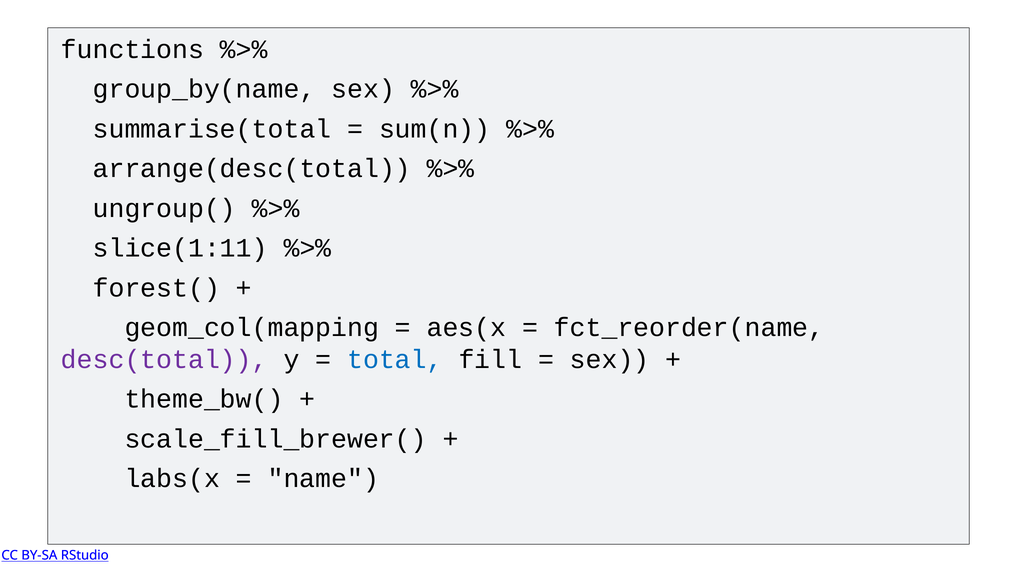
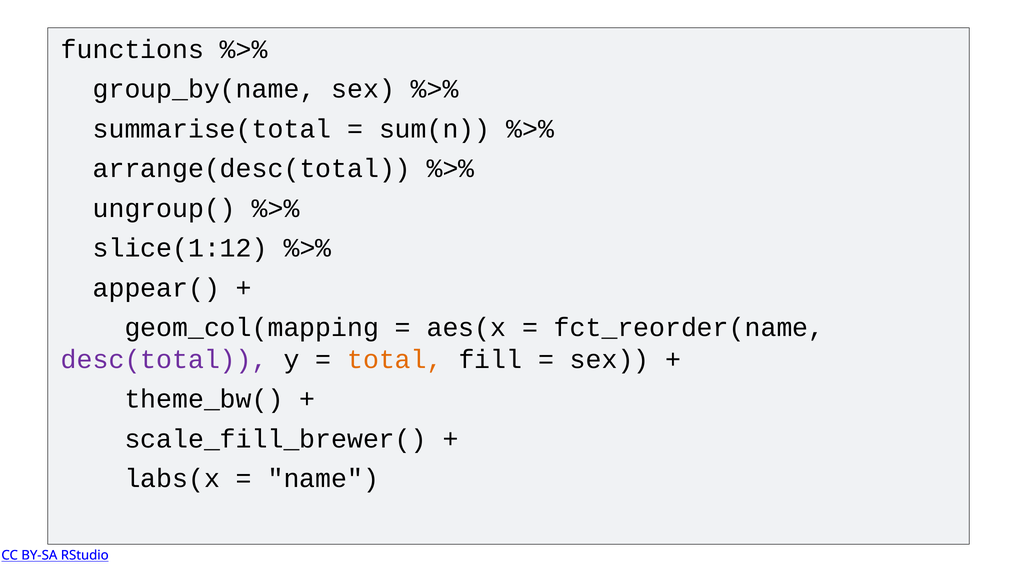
slice(1:11: slice(1:11 -> slice(1:12
forest(: forest( -> appear(
total colour: blue -> orange
